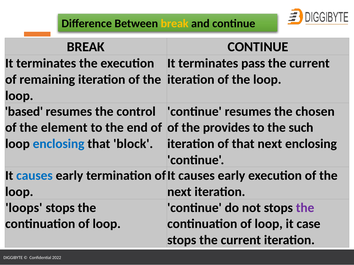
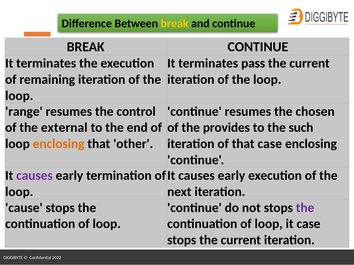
based: based -> range
element: element -> external
enclosing at (59, 144) colour: blue -> orange
block: block -> other
that next: next -> case
causes at (34, 176) colour: blue -> purple
loops: loops -> cause
